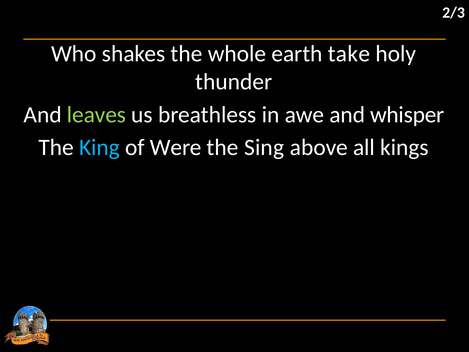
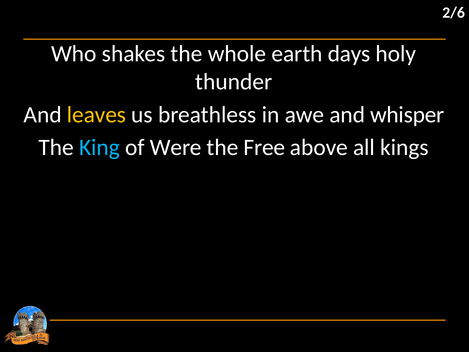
2/3: 2/3 -> 2/6
take: take -> days
leaves colour: light green -> yellow
Sing: Sing -> Free
